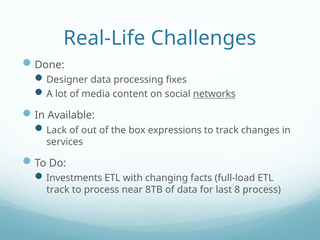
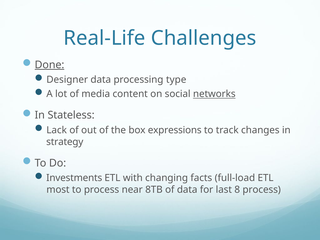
Done underline: none -> present
fixes: fixes -> type
Available: Available -> Stateless
services: services -> strategy
track at (58, 190): track -> most
